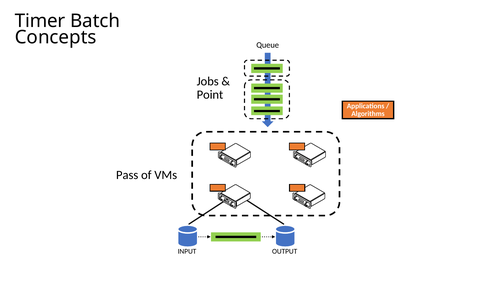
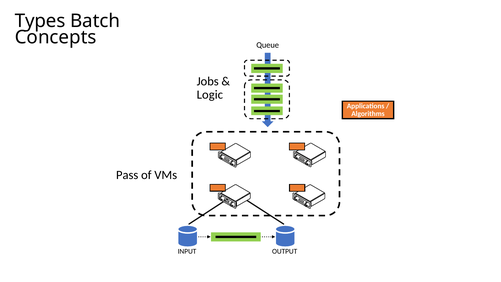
Timer: Timer -> Types
Point: Point -> Logic
